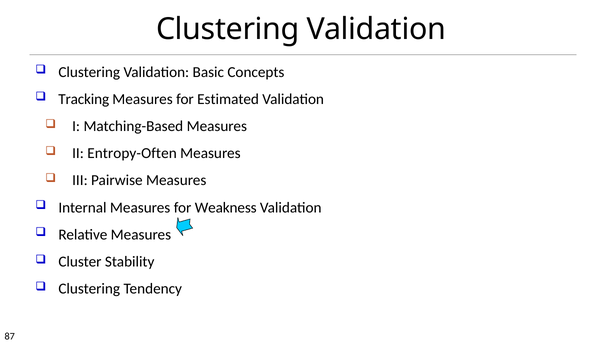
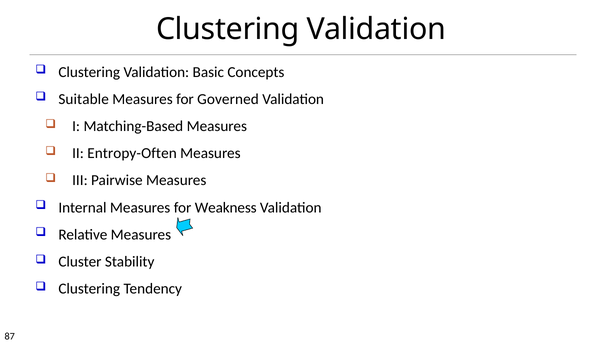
Tracking: Tracking -> Suitable
Estimated: Estimated -> Governed
